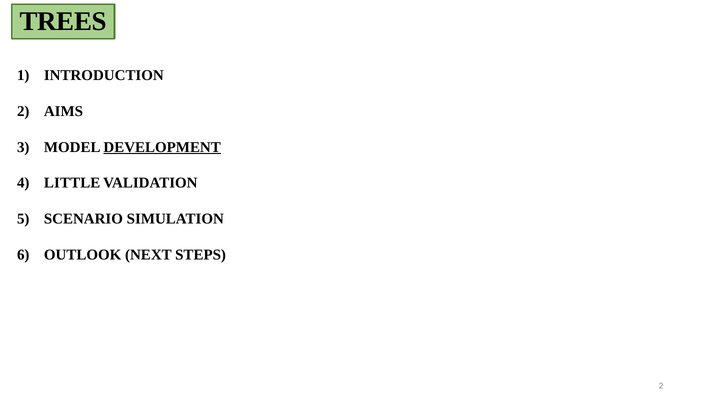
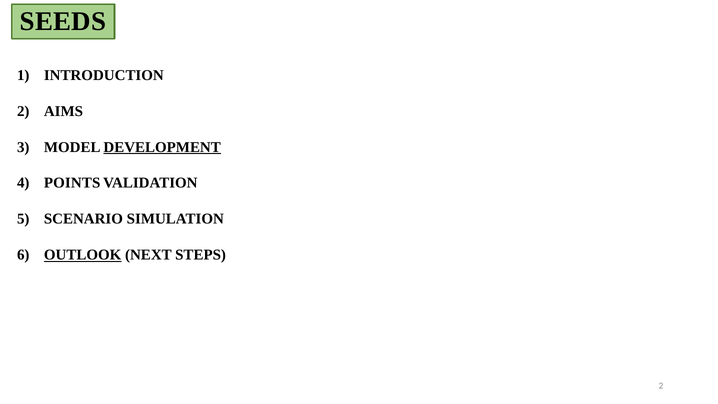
TREES: TREES -> SEEDS
LITTLE: LITTLE -> POINTS
OUTLOOK underline: none -> present
